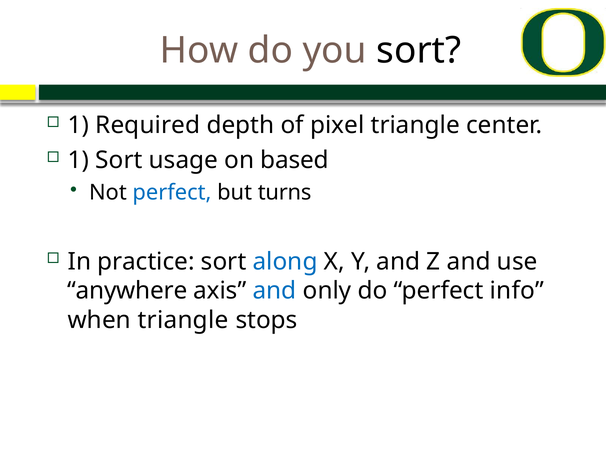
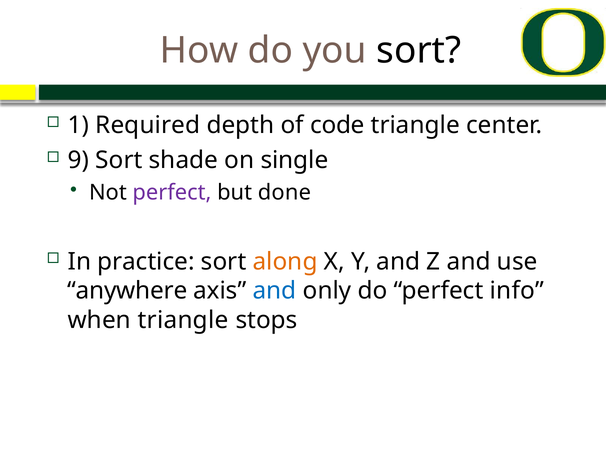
pixel: pixel -> code
1 at (78, 161): 1 -> 9
usage: usage -> shade
based: based -> single
perfect at (172, 193) colour: blue -> purple
turns: turns -> done
along colour: blue -> orange
